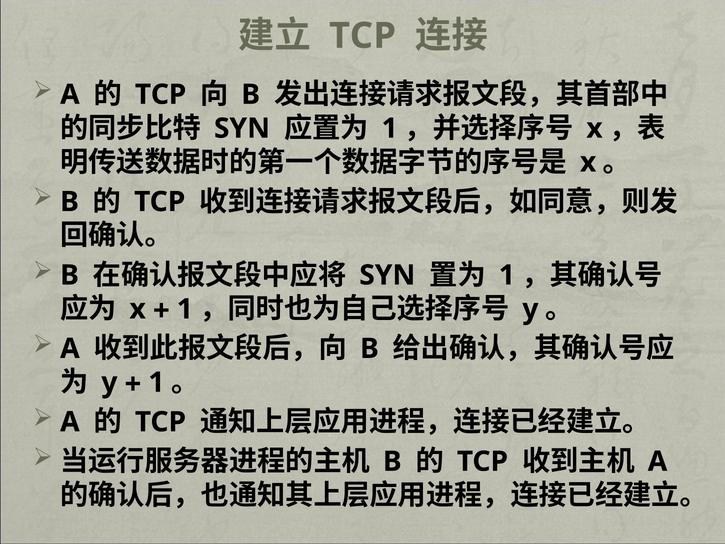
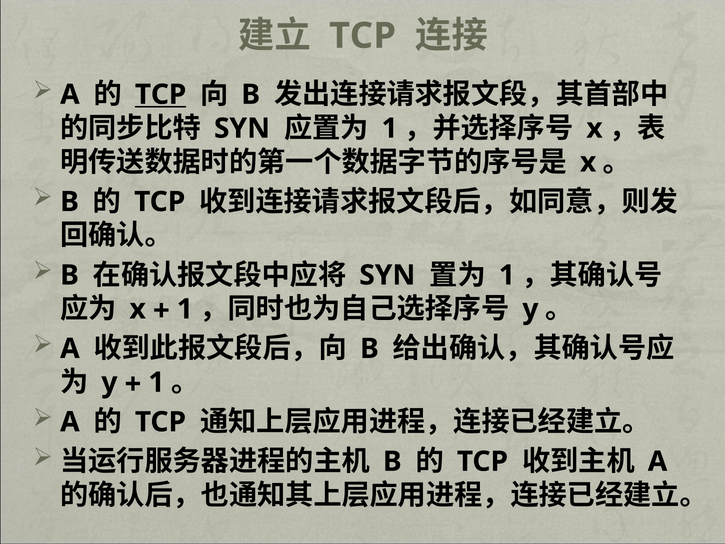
TCP at (161, 95) underline: none -> present
